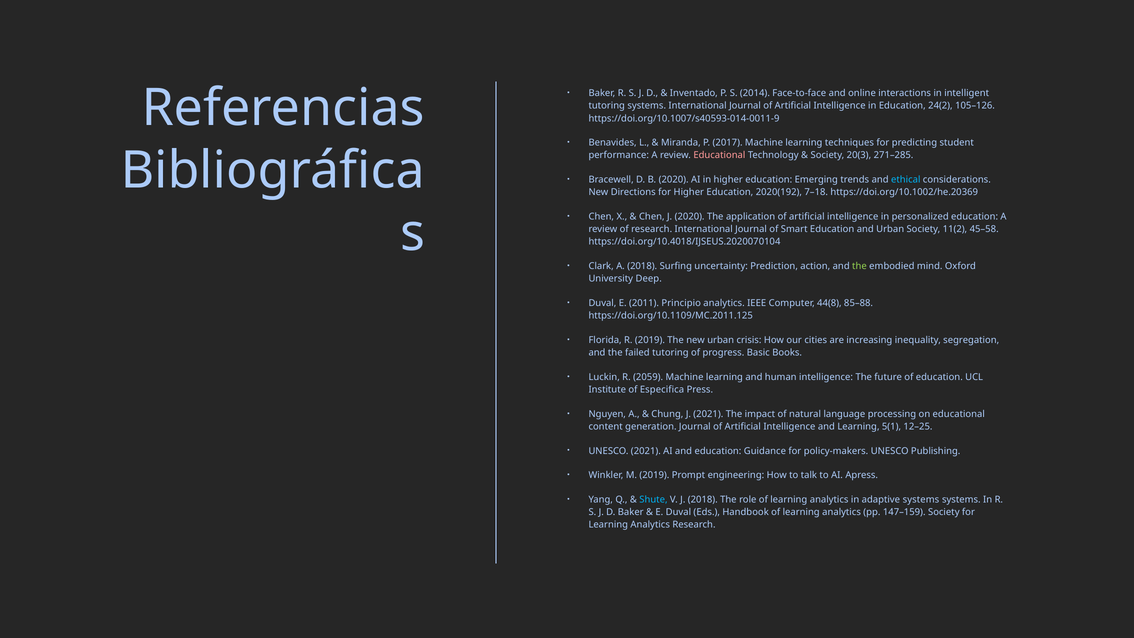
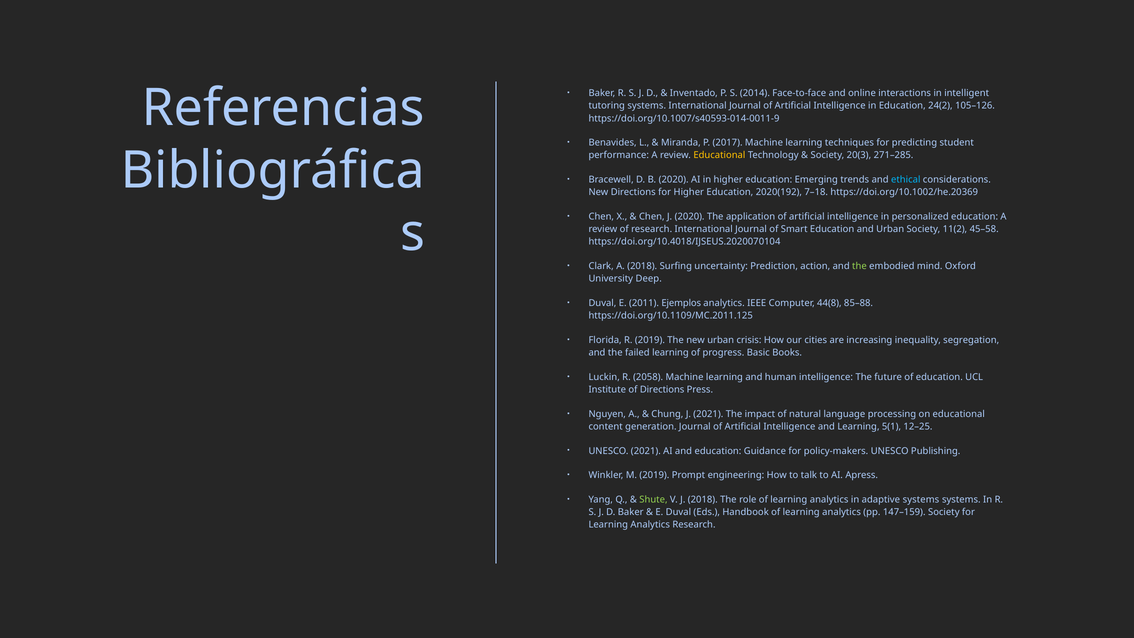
Educational at (719, 155) colour: pink -> yellow
Principio: Principio -> Ejemplos
failed tutoring: tutoring -> learning
2059: 2059 -> 2058
of Especifica: Especifica -> Directions
Shute colour: light blue -> light green
